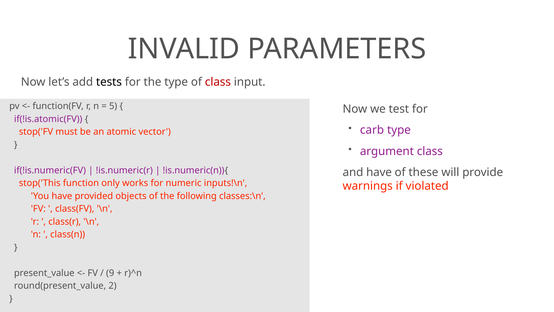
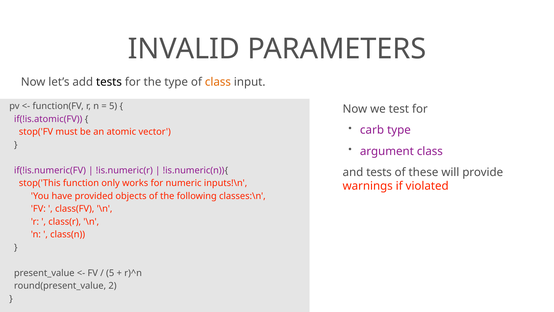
class at (218, 82) colour: red -> orange
and have: have -> tests
9 at (110, 273): 9 -> 5
